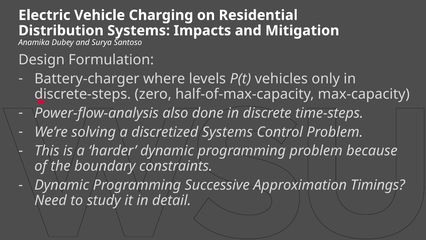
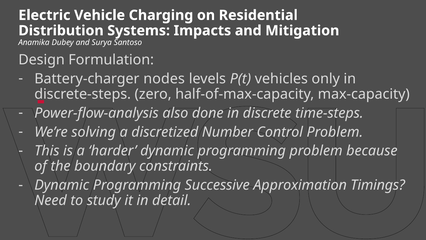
where: where -> nodes
discretized Systems: Systems -> Number
